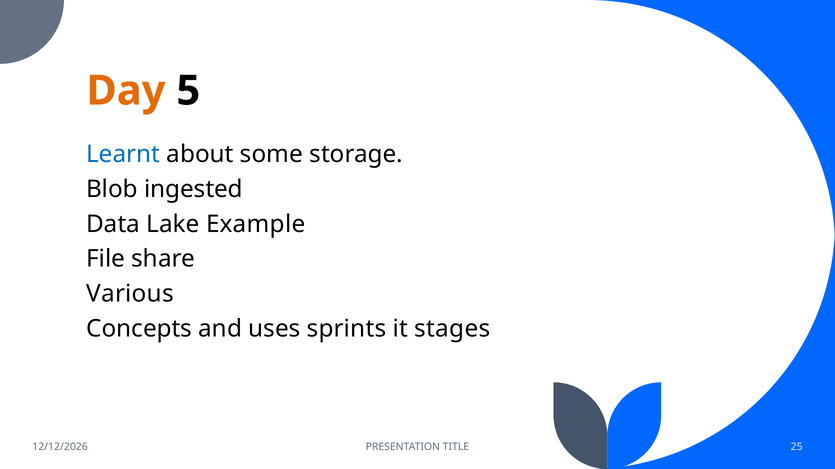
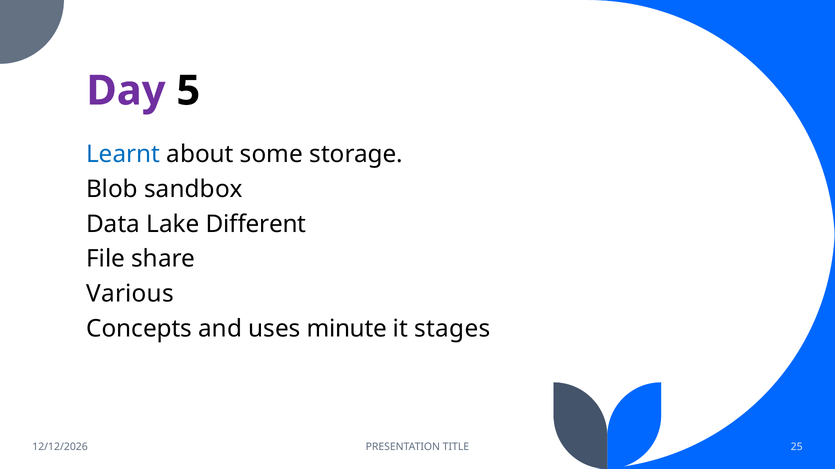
Day colour: orange -> purple
ingested: ingested -> sandbox
Example: Example -> Different
sprints: sprints -> minute
